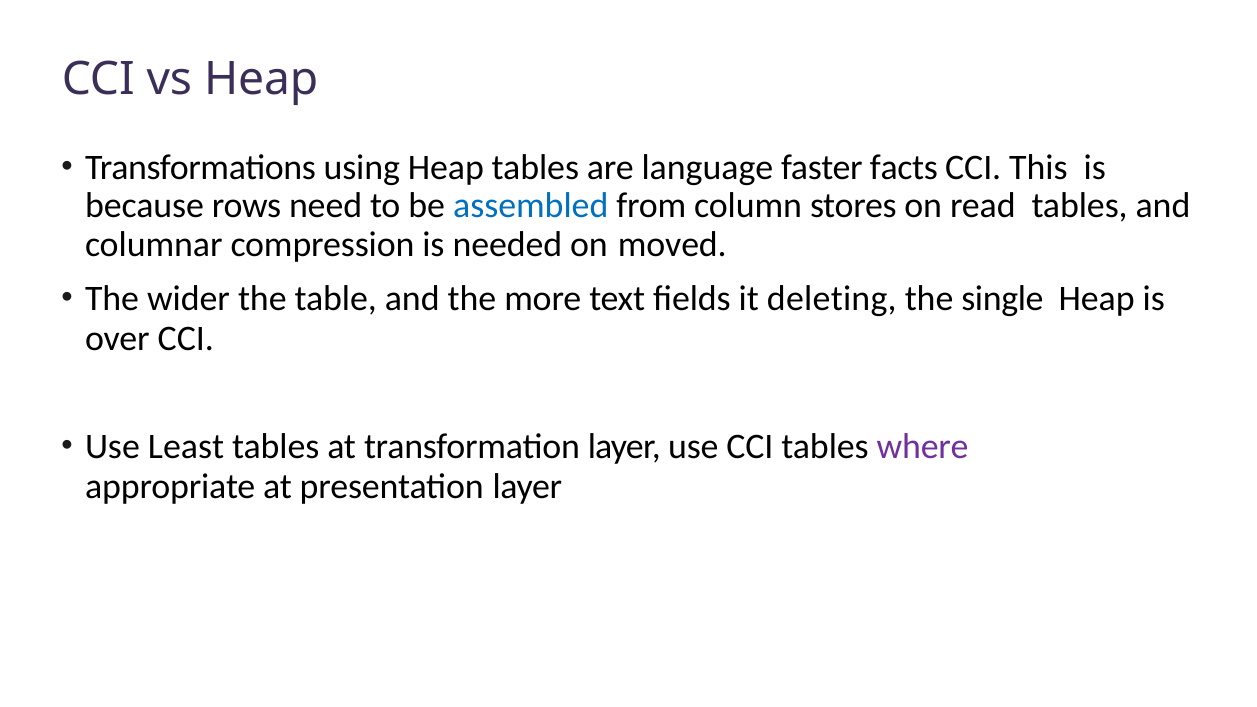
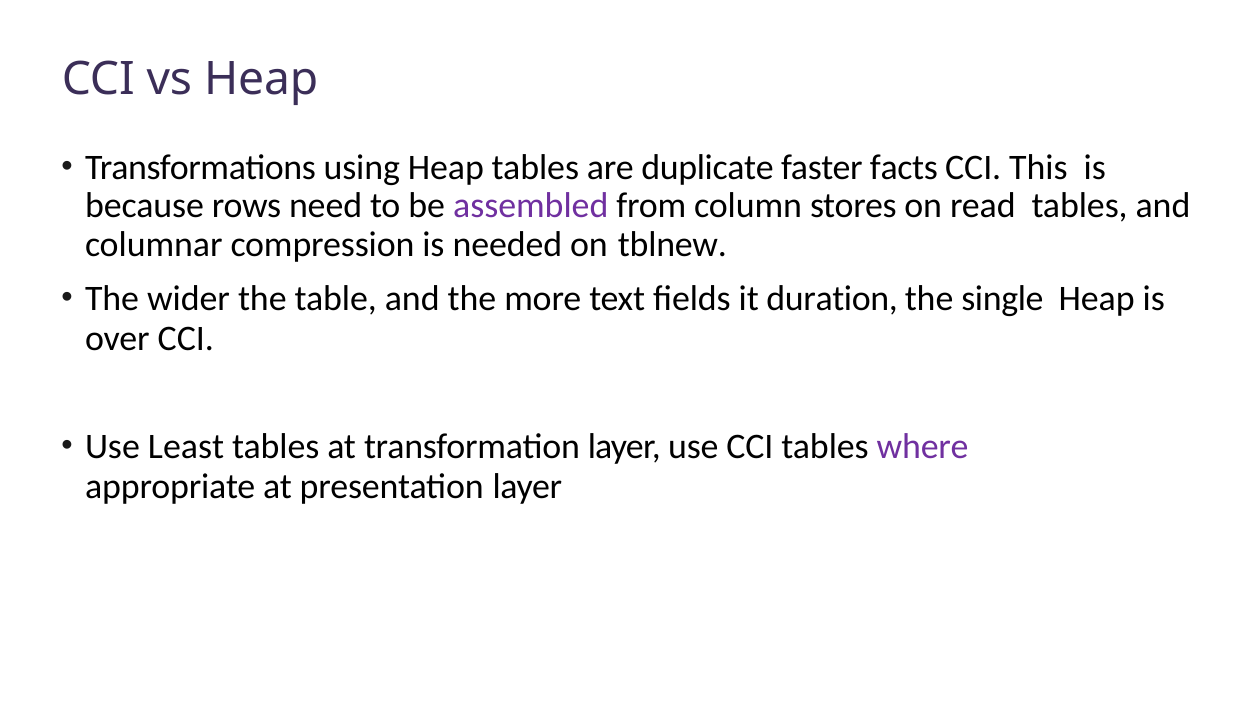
language: language -> duplicate
assembled colour: blue -> purple
moved: moved -> tblnew
deleting: deleting -> duration
